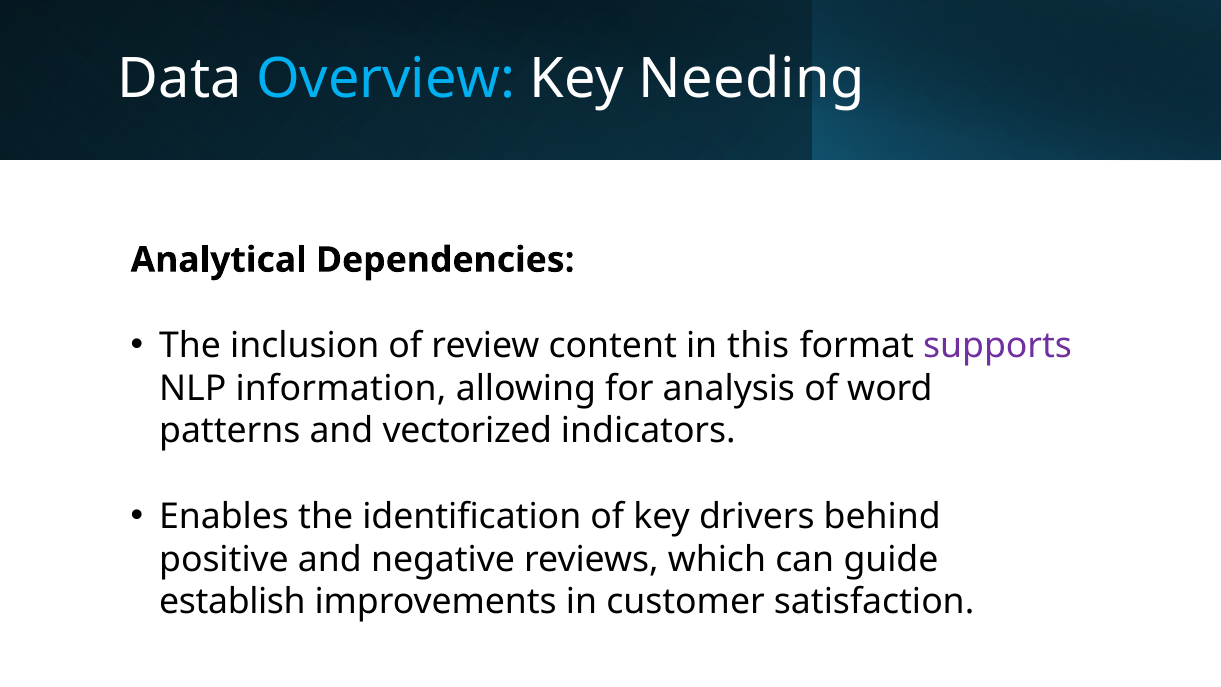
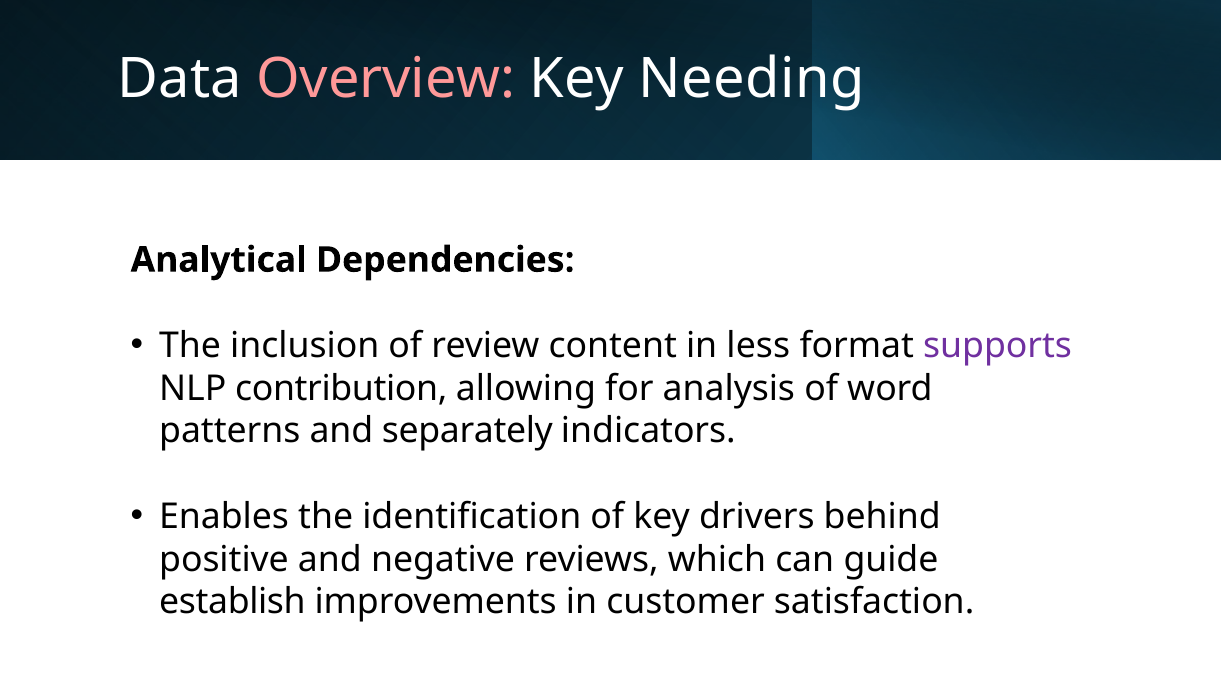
Overview colour: light blue -> pink
this: this -> less
information: information -> contribution
vectorized: vectorized -> separately
